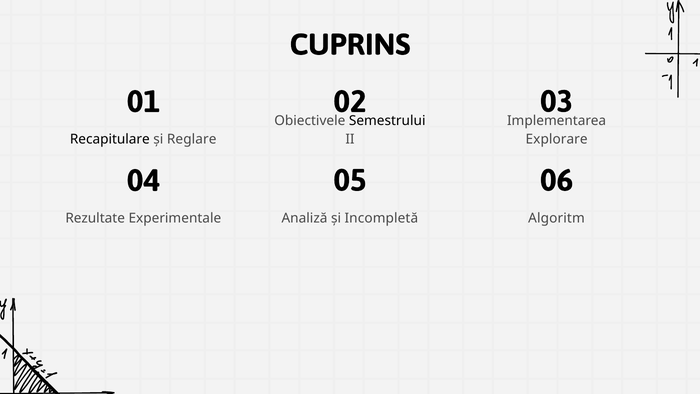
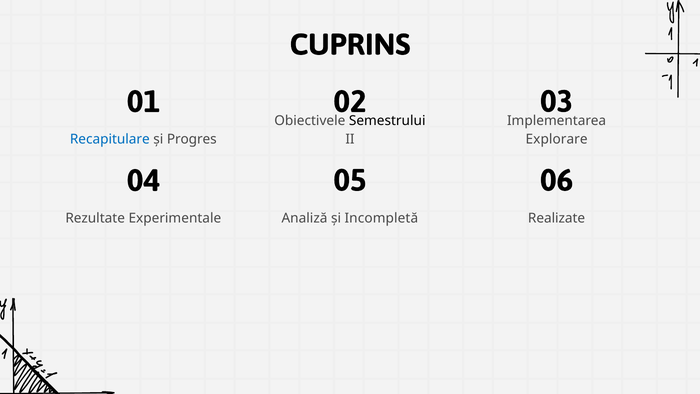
Recapitulare colour: black -> blue
Reglare: Reglare -> Progres
Algoritm: Algoritm -> Realizate
